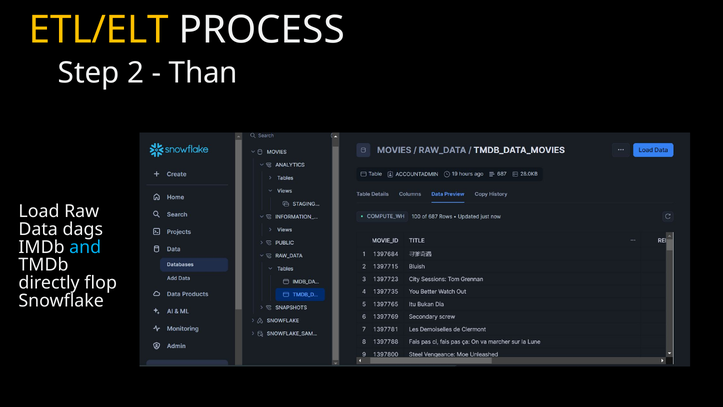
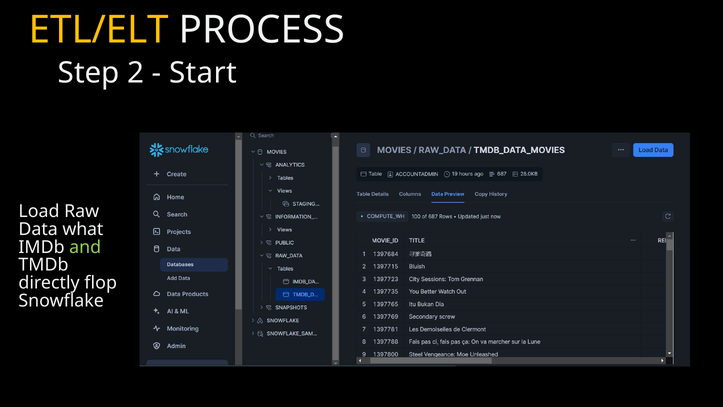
Than: Than -> Start
dags: dags -> what
and colour: light blue -> light green
